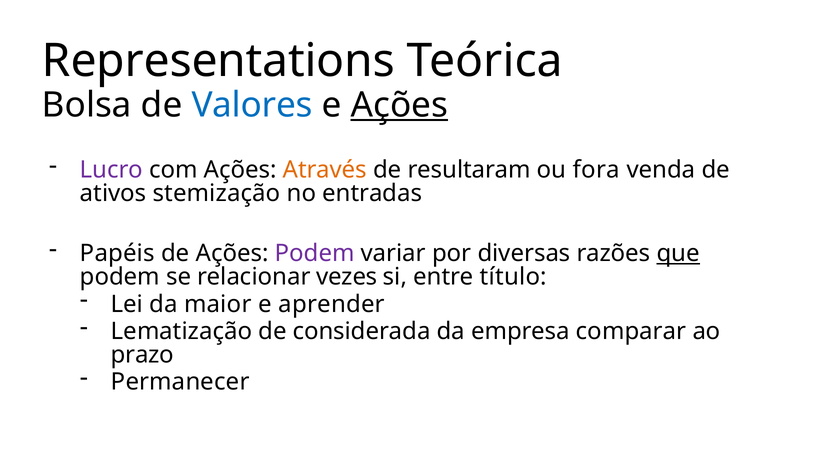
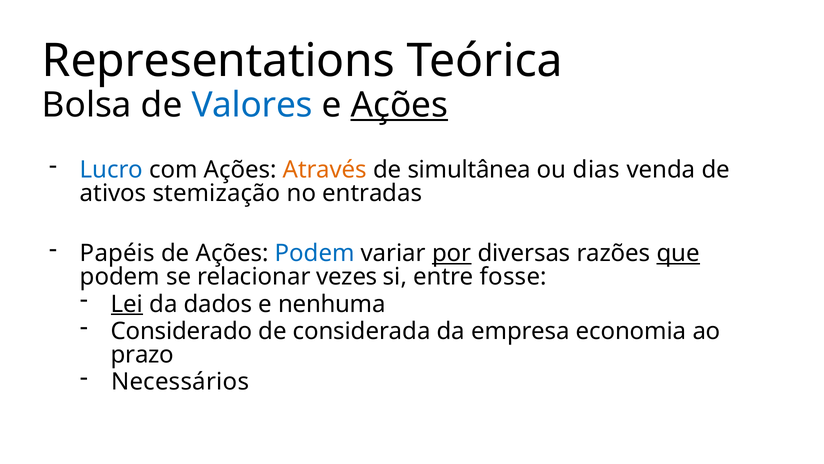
Lucro colour: purple -> blue
resultaram: resultaram -> simultânea
fora: fora -> dias
Podem at (315, 253) colour: purple -> blue
por underline: none -> present
título: título -> fosse
Lei underline: none -> present
maior: maior -> dados
aprender: aprender -> nenhuma
Lematização: Lematização -> Considerado
comparar: comparar -> economia
Permanecer: Permanecer -> Necessários
